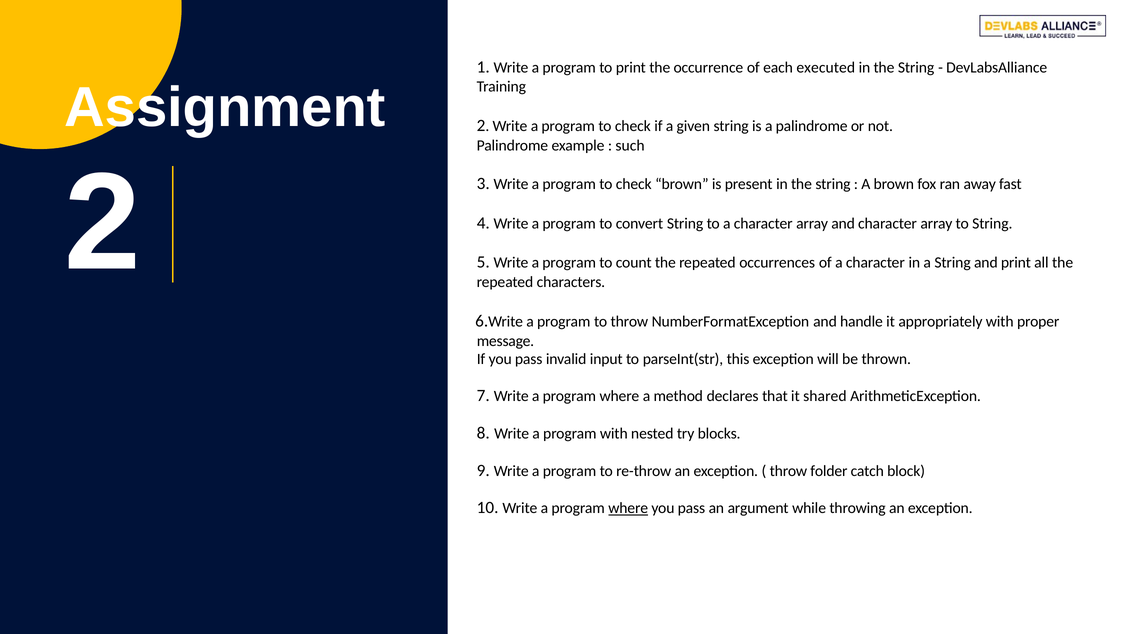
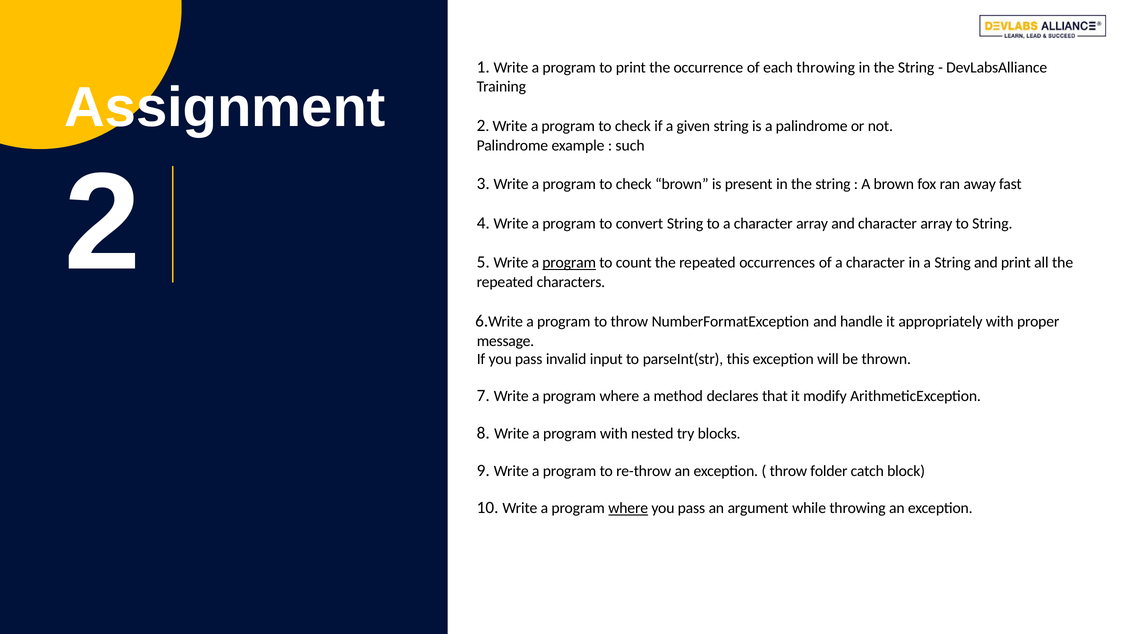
each executed: executed -> throwing
program at (569, 263) underline: none -> present
shared: shared -> modify
